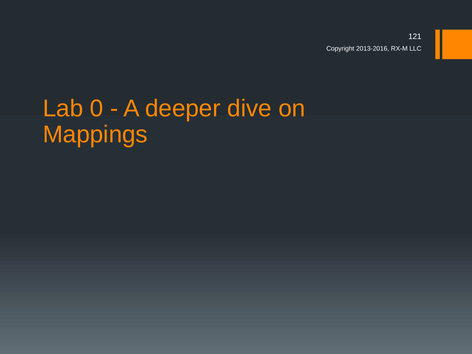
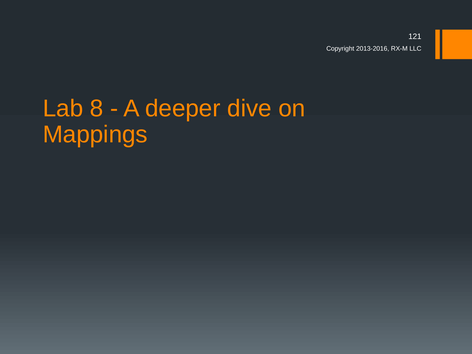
0: 0 -> 8
